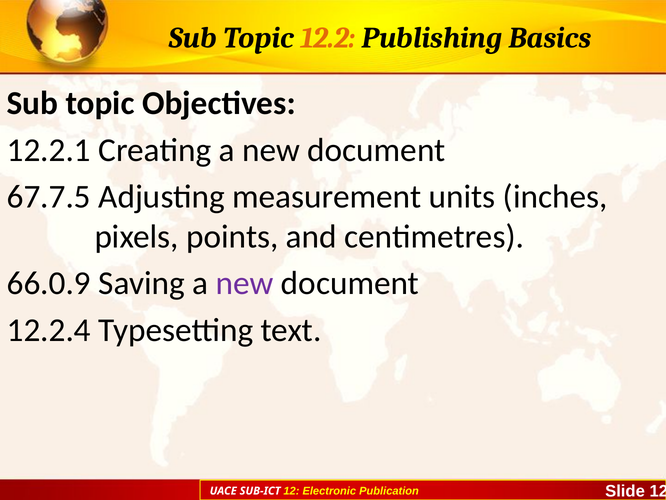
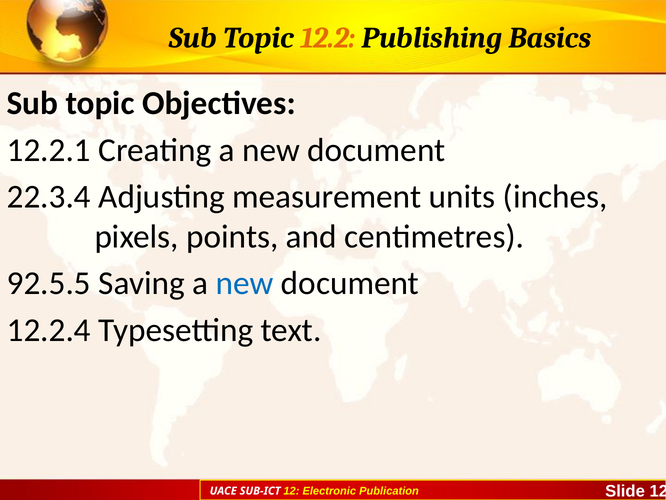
67.7.5: 67.7.5 -> 22.3.4
66.0.9: 66.0.9 -> 92.5.5
new at (245, 283) colour: purple -> blue
